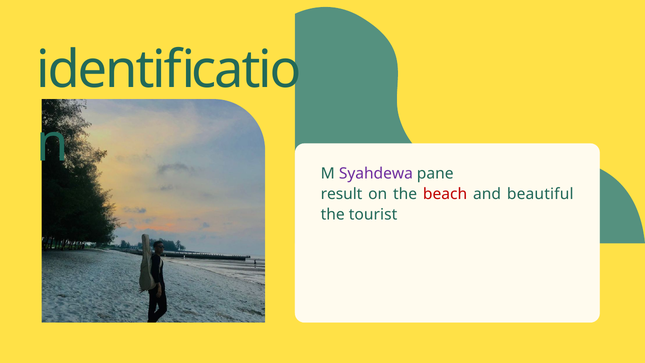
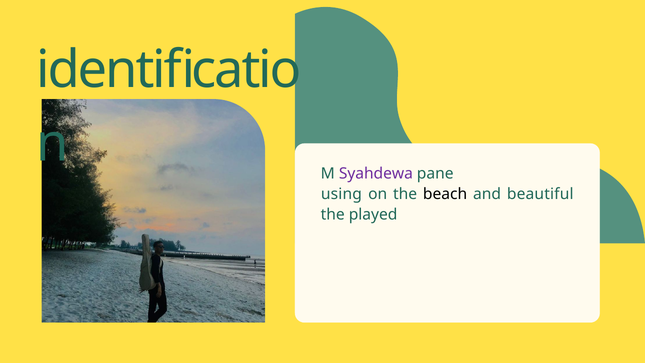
result: result -> using
beach colour: red -> black
tourist: tourist -> played
